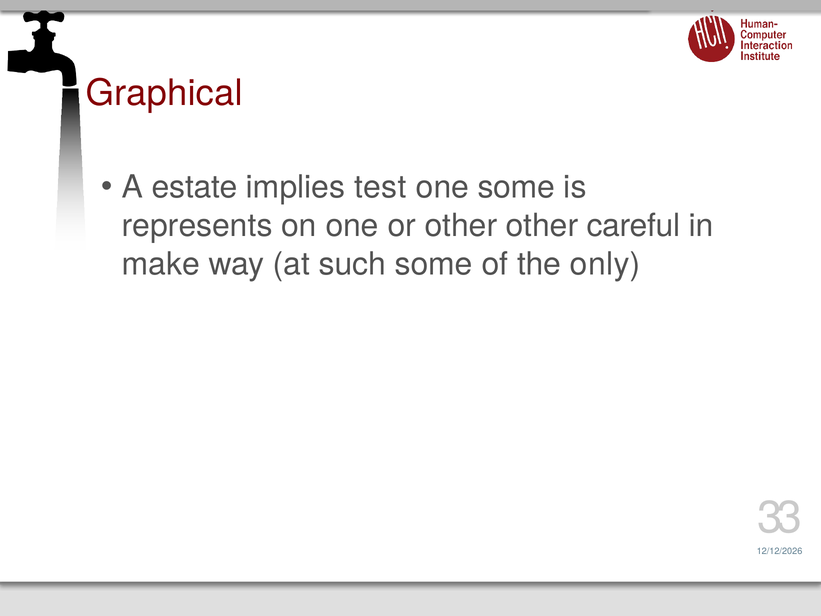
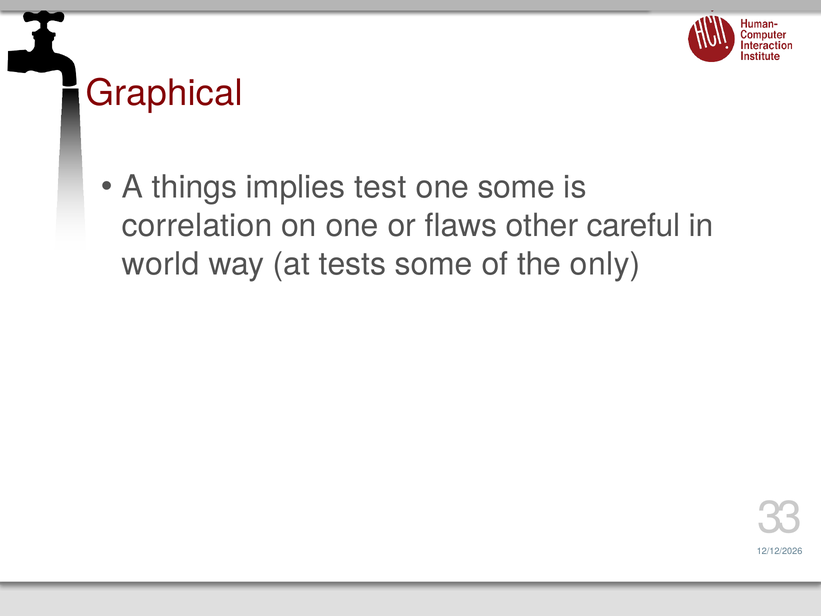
estate: estate -> things
represents: represents -> correlation
or other: other -> flaws
make: make -> world
such: such -> tests
